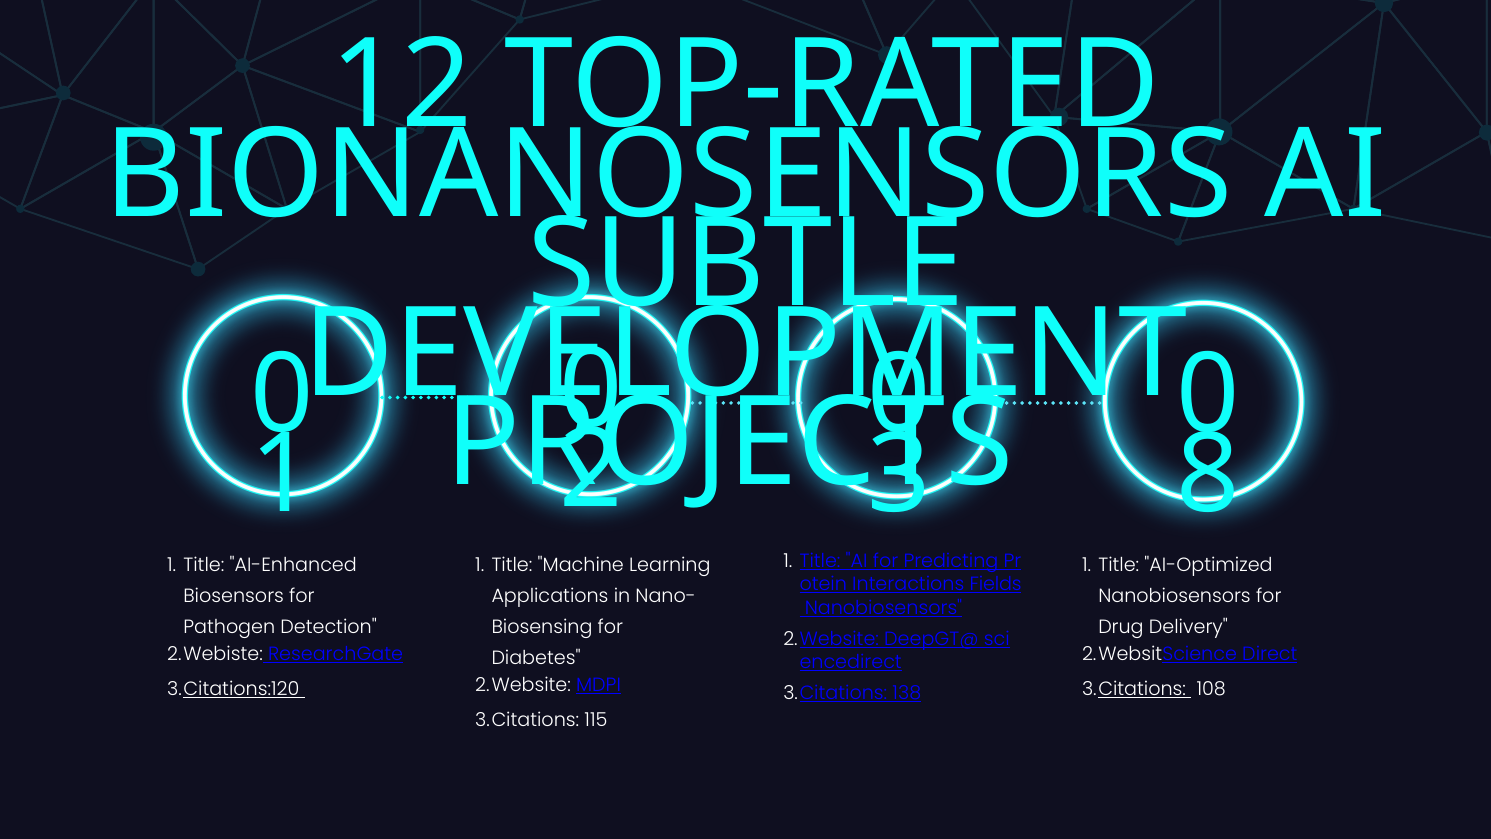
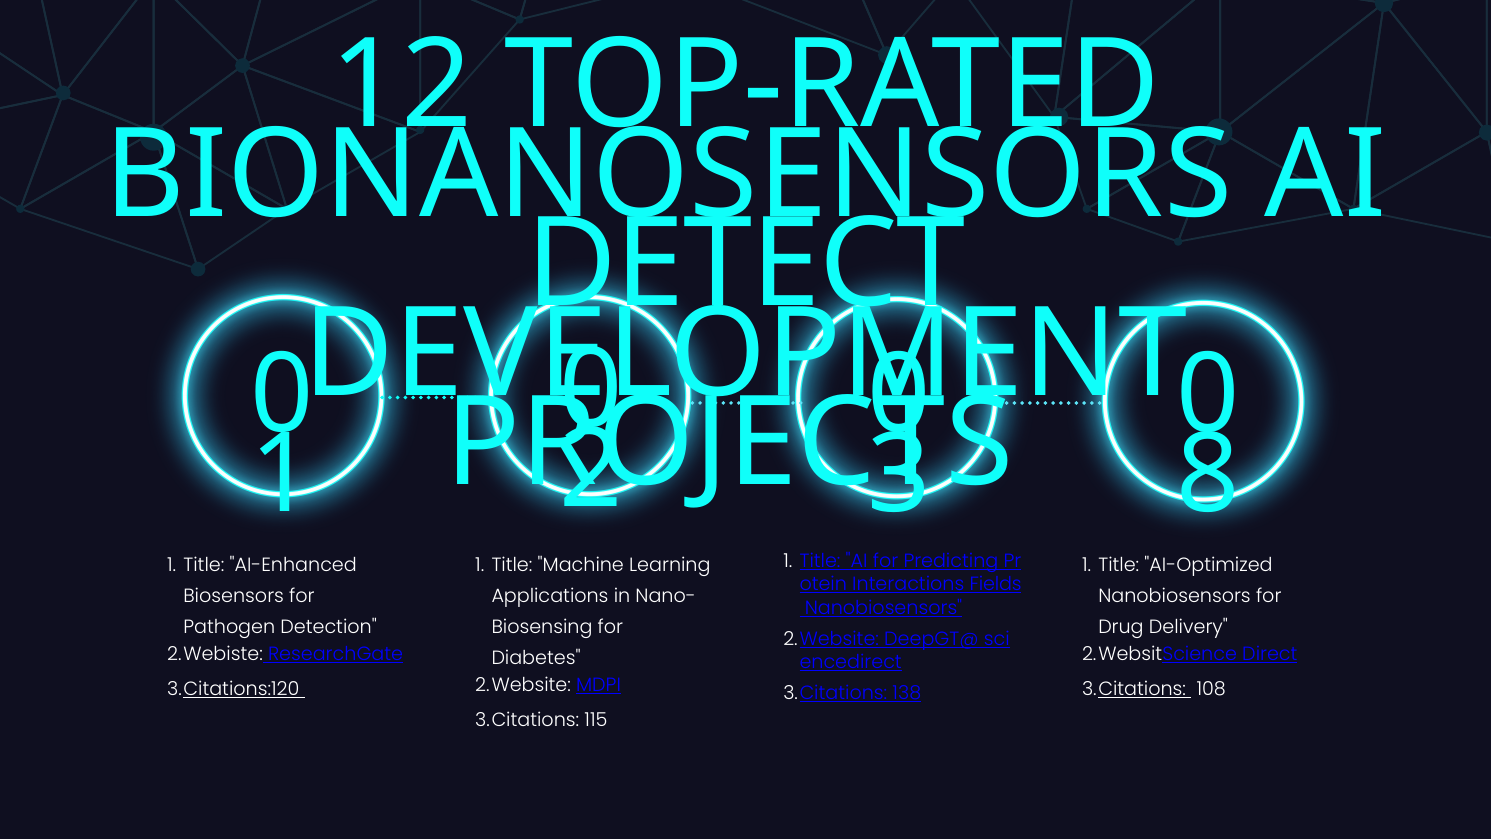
SUBTLE: SUBTLE -> DETECT
